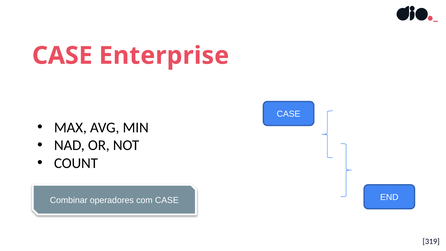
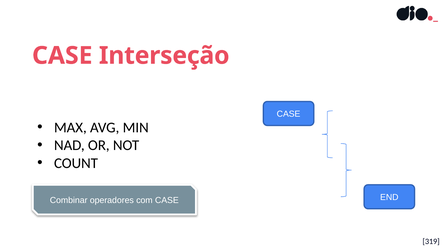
Enterprise: Enterprise -> Interseção
